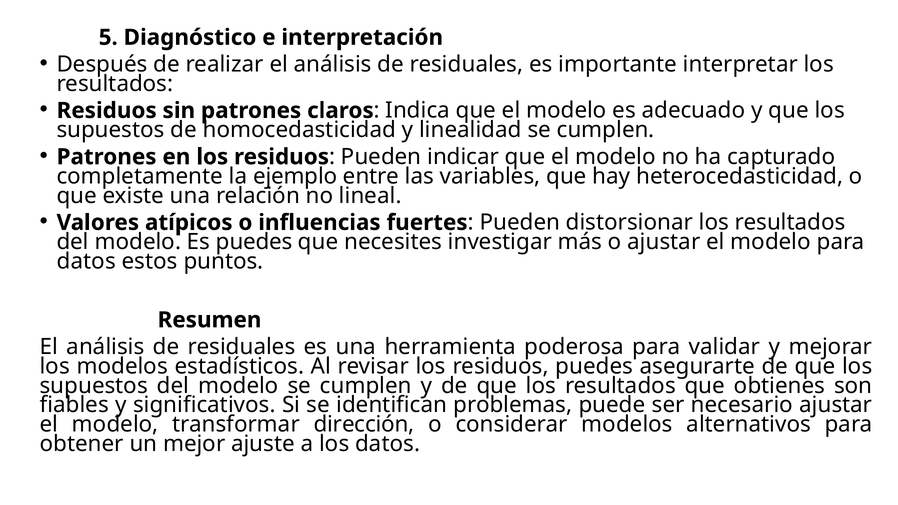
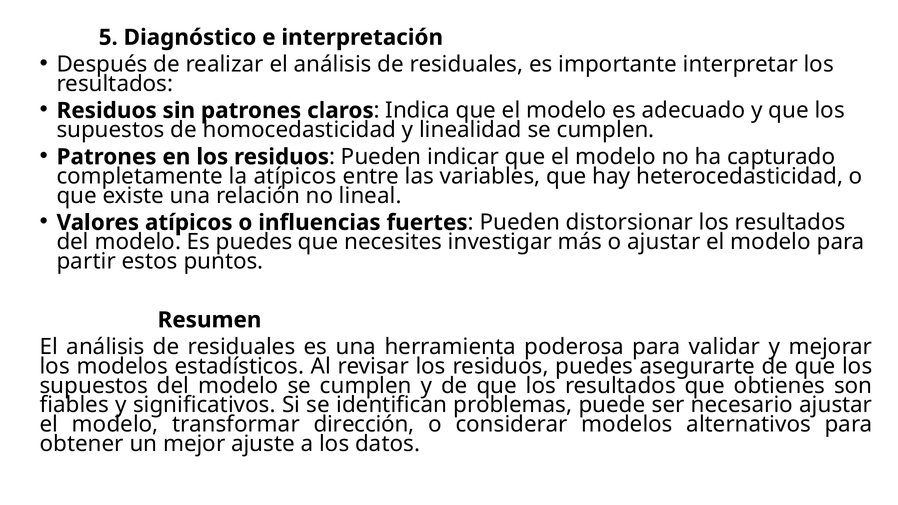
la ejemplo: ejemplo -> atípicos
datos at (86, 261): datos -> partir
